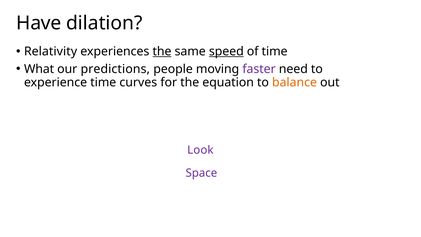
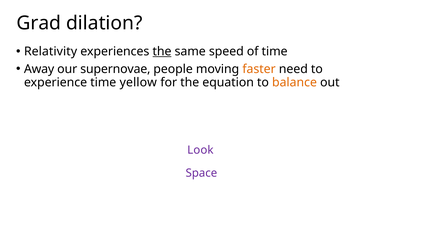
Have: Have -> Grad
speed underline: present -> none
What: What -> Away
predictions: predictions -> supernovae
faster colour: purple -> orange
curves: curves -> yellow
